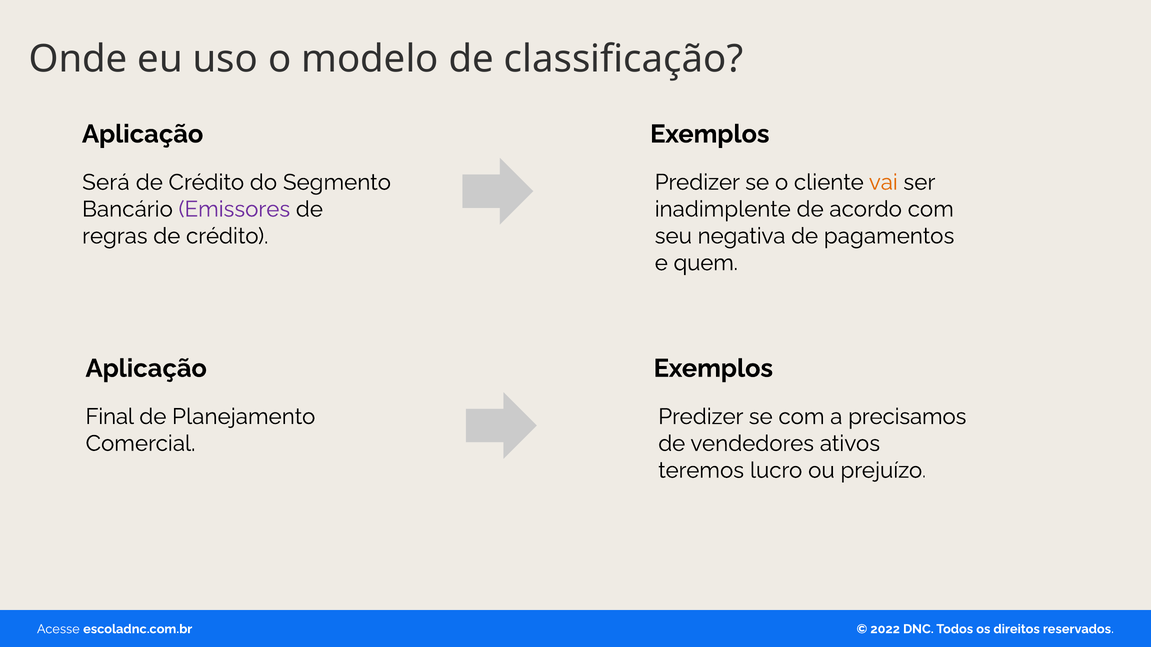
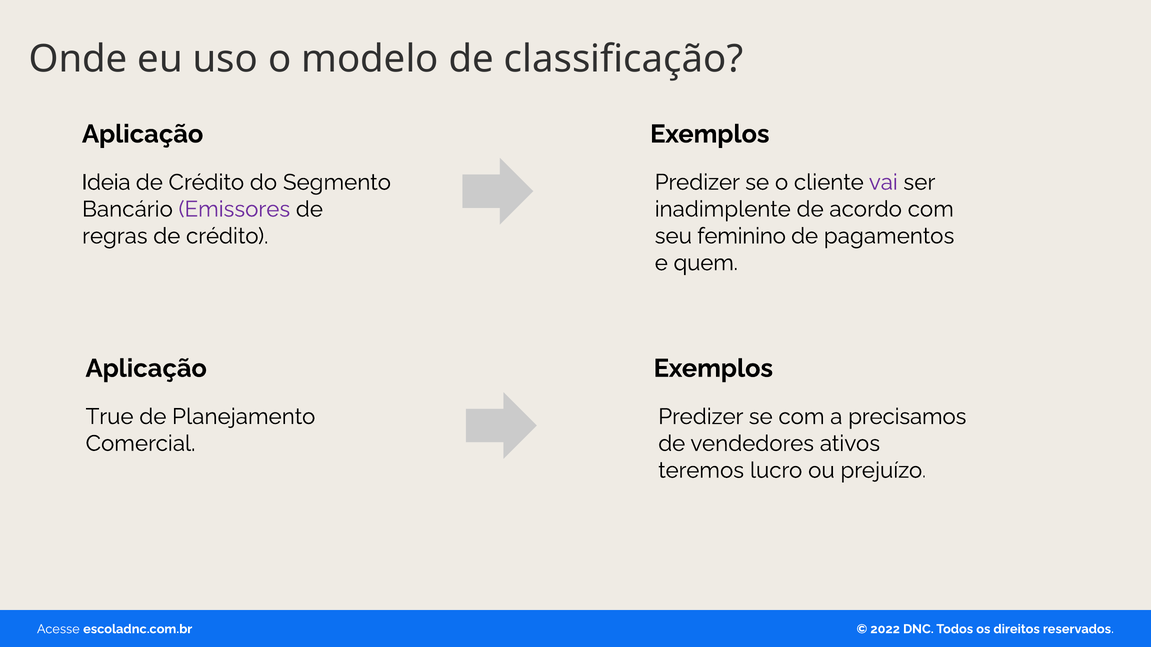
Será: Será -> Ideia
vai colour: orange -> purple
negativa: negativa -> feminino
Final: Final -> True
